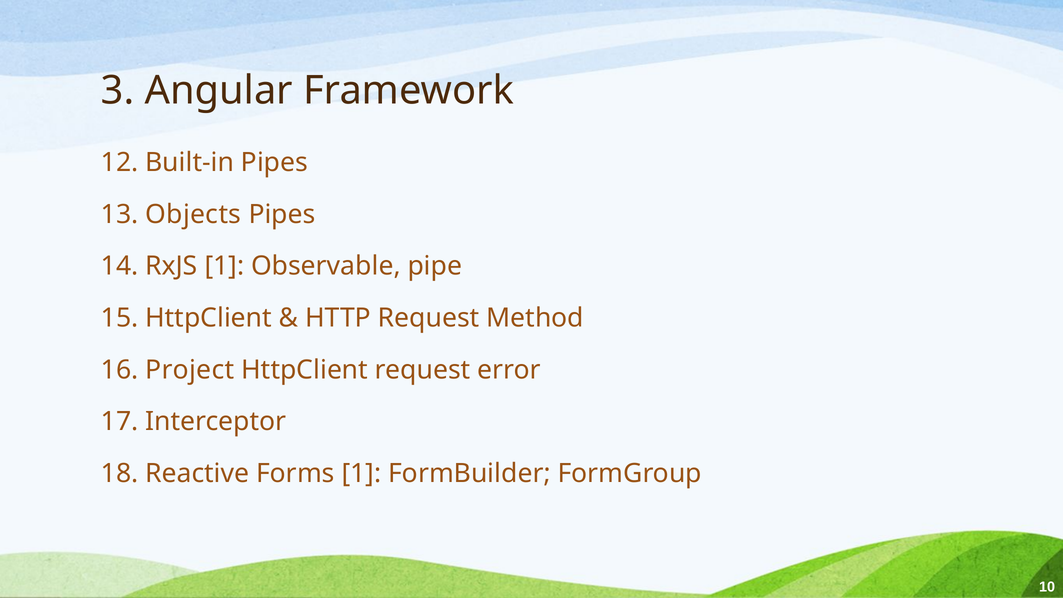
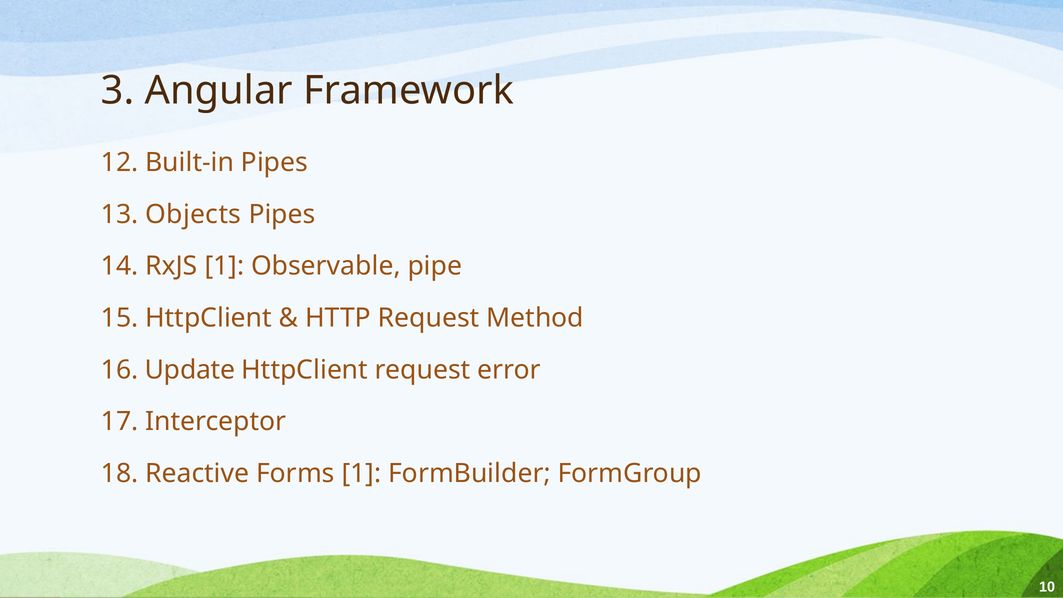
Project: Project -> Update
